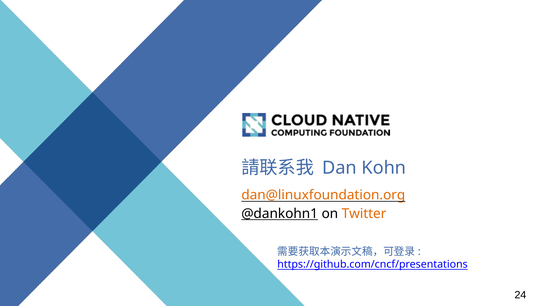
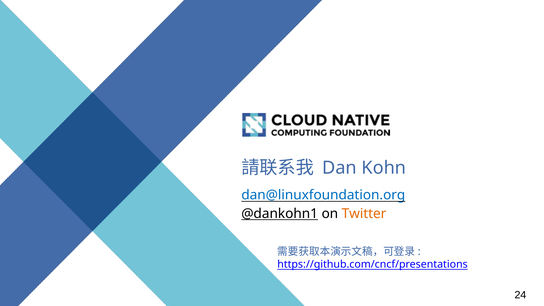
dan@linuxfoundation.org colour: orange -> blue
